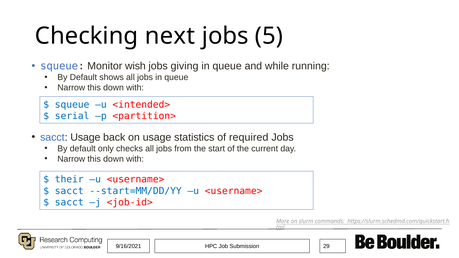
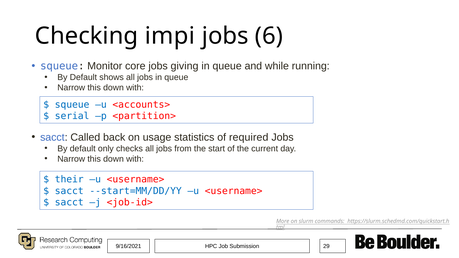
next: next -> impi
5: 5 -> 6
wish: wish -> core
<intended>: <intended> -> <accounts>
sacct Usage: Usage -> Called
